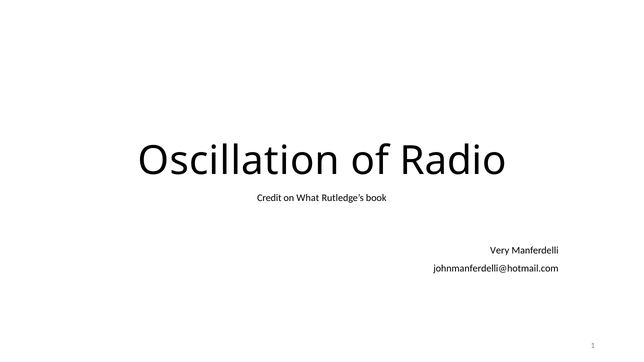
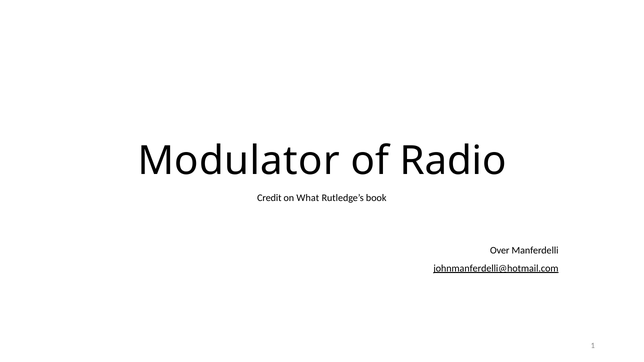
Oscillation: Oscillation -> Modulator
Very: Very -> Over
johnmanferdelli@hotmail.com underline: none -> present
